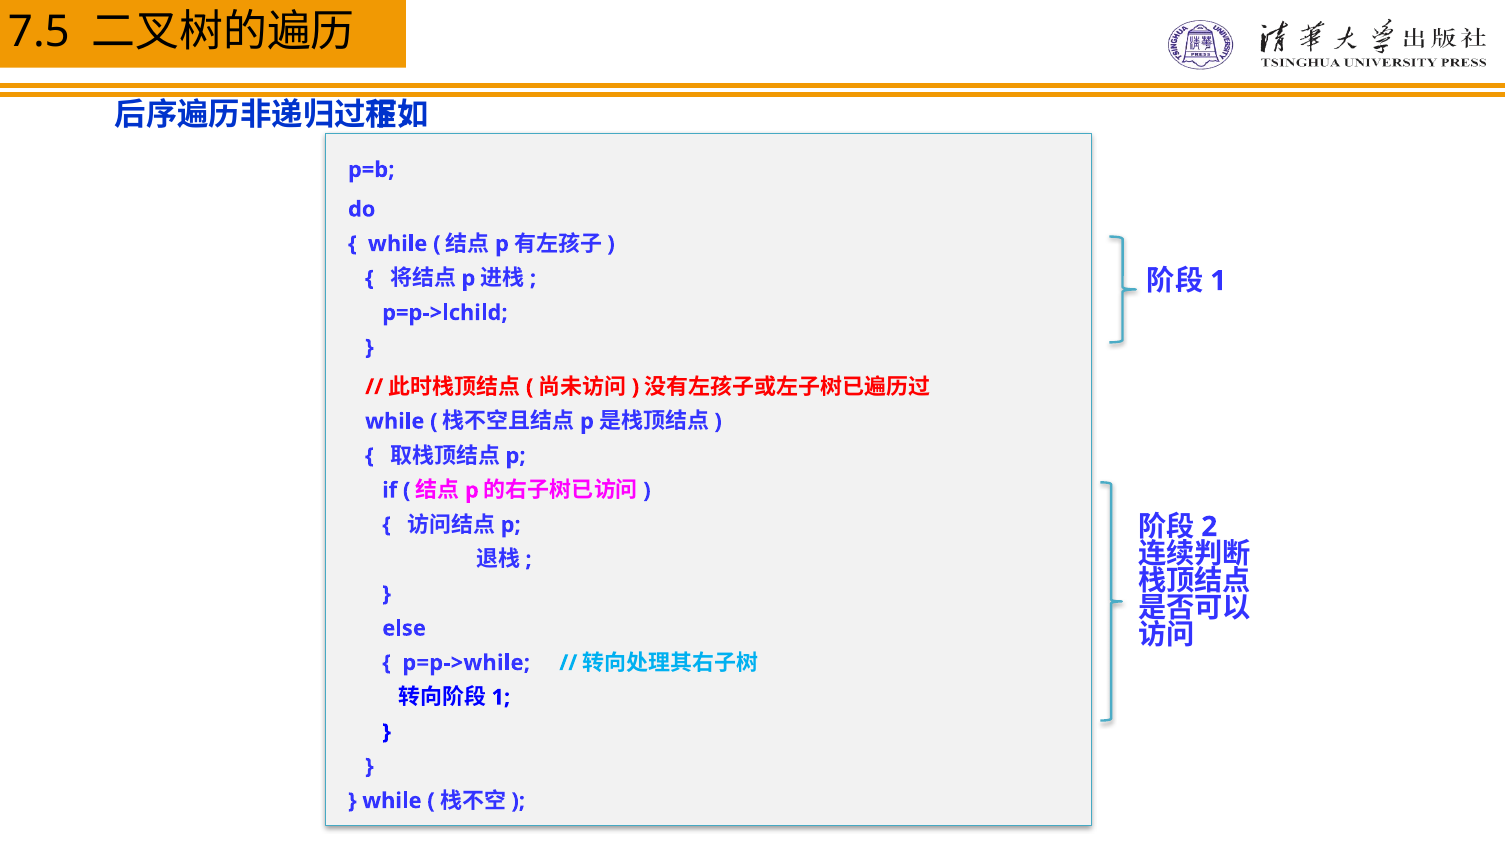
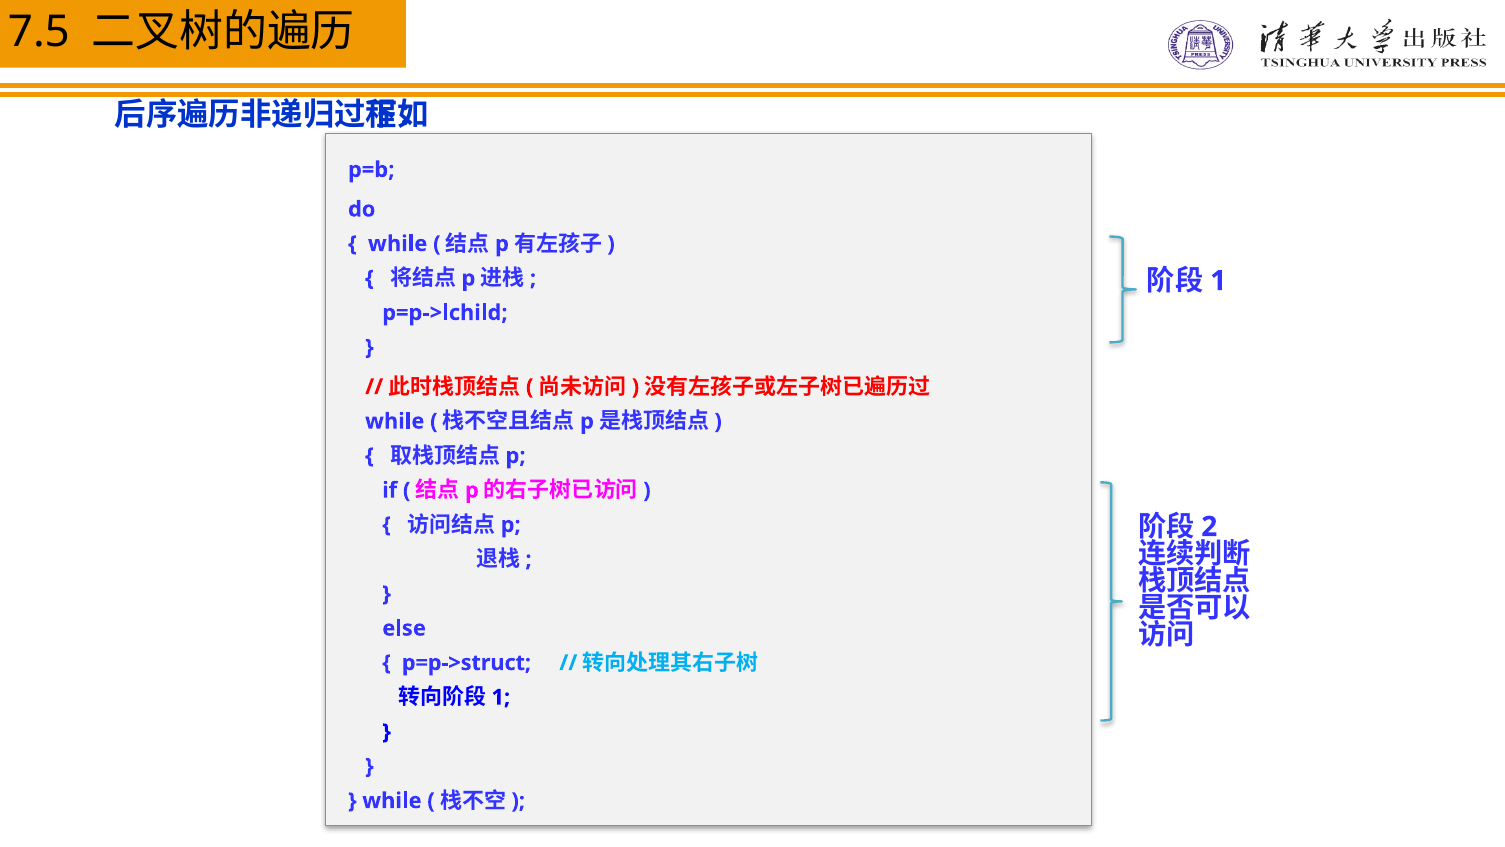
p=p->while: p=p->while -> p=p->struct
